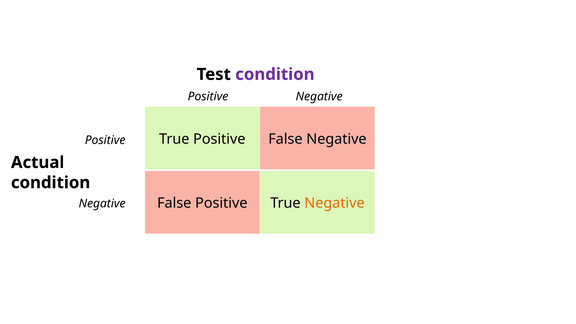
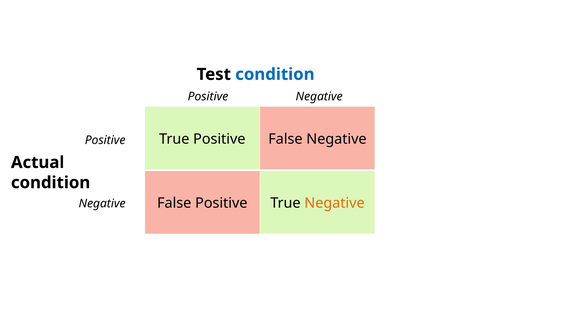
condition at (275, 74) colour: purple -> blue
